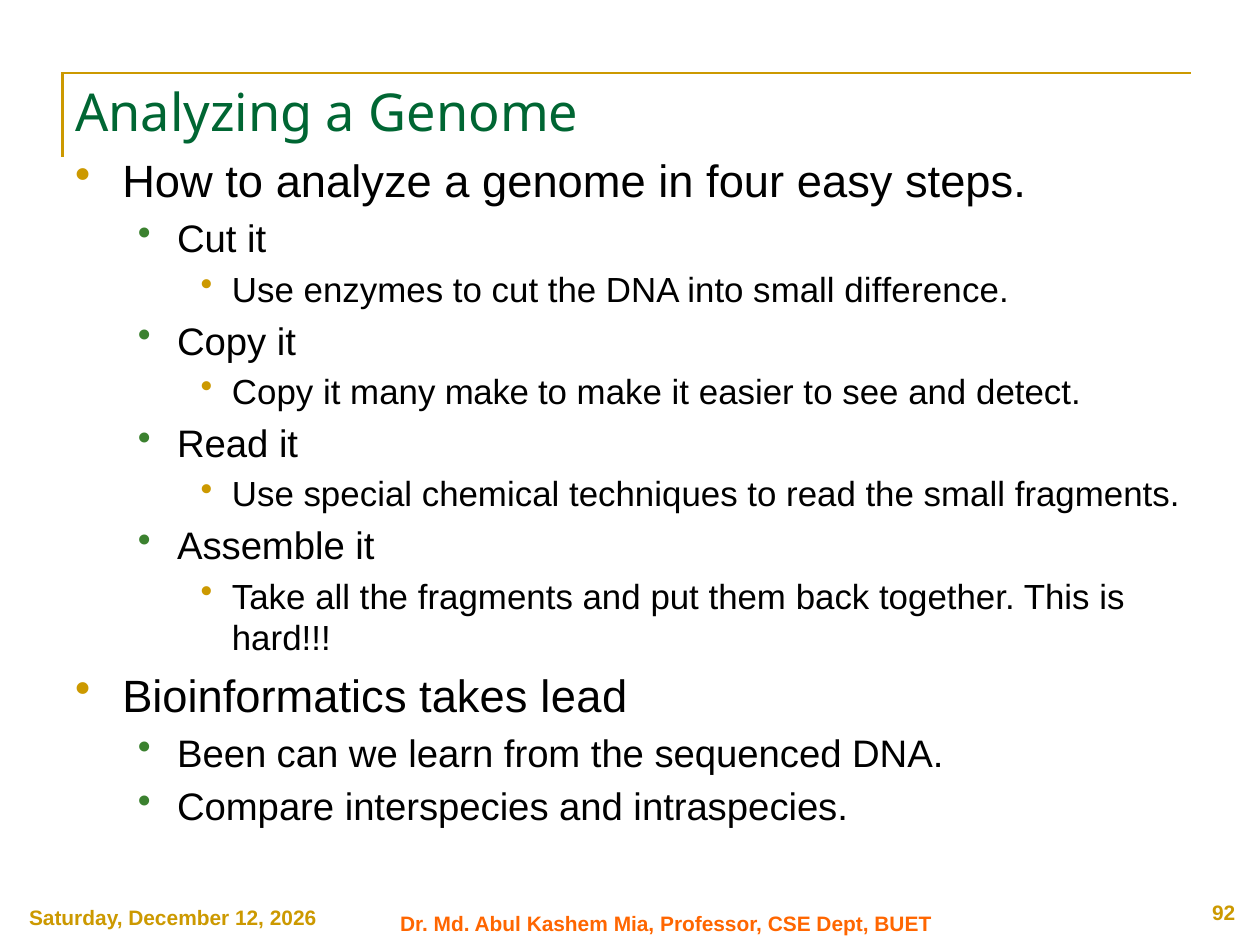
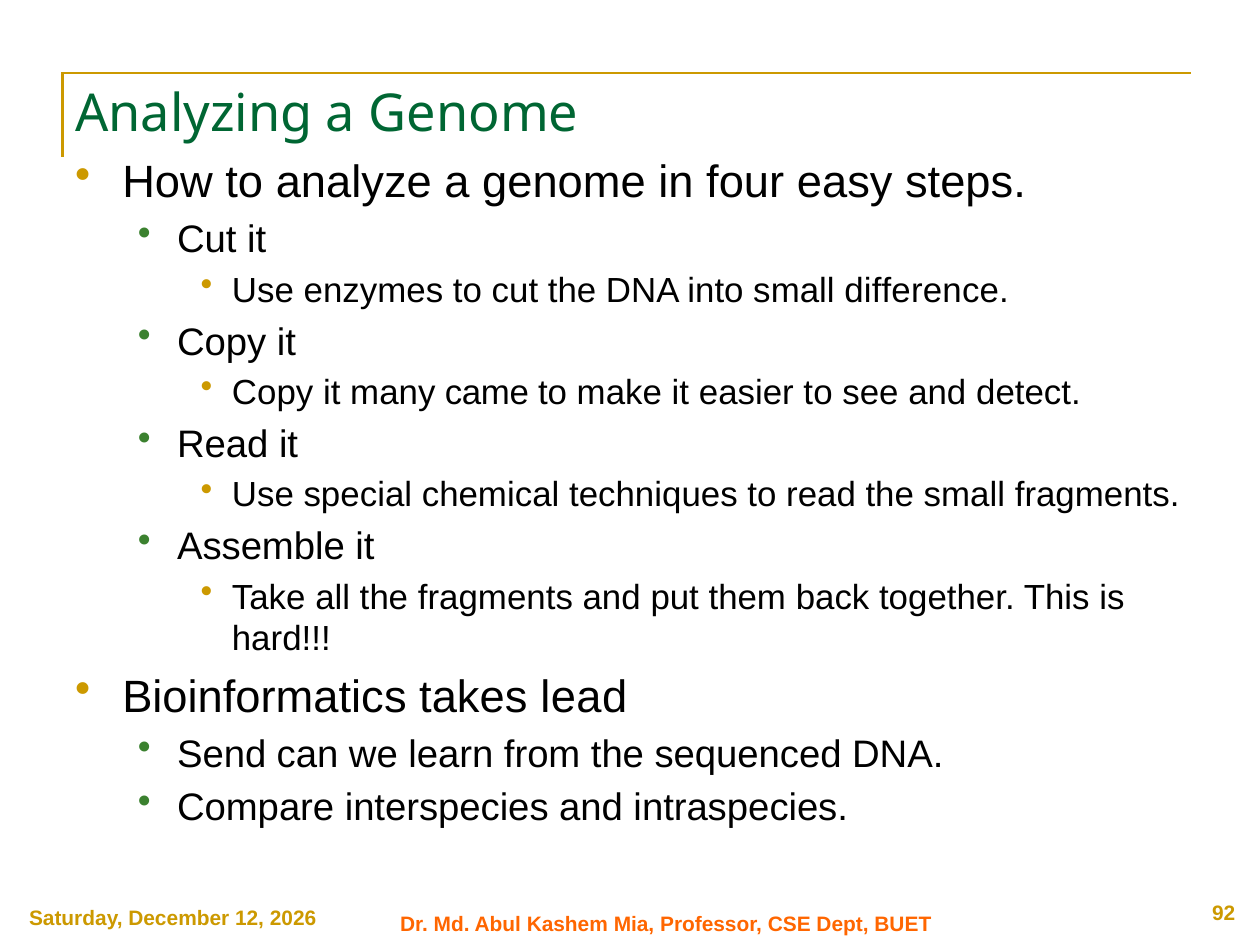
many make: make -> came
Been: Been -> Send
